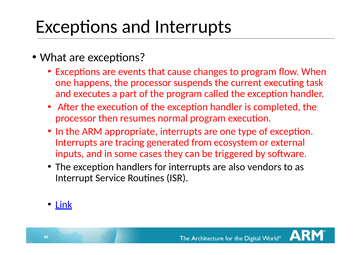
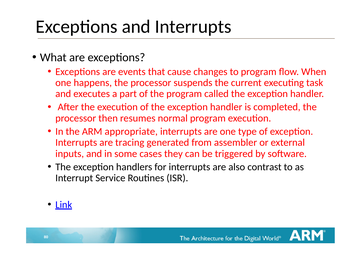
ecosystem: ecosystem -> assembler
vendors: vendors -> contrast
